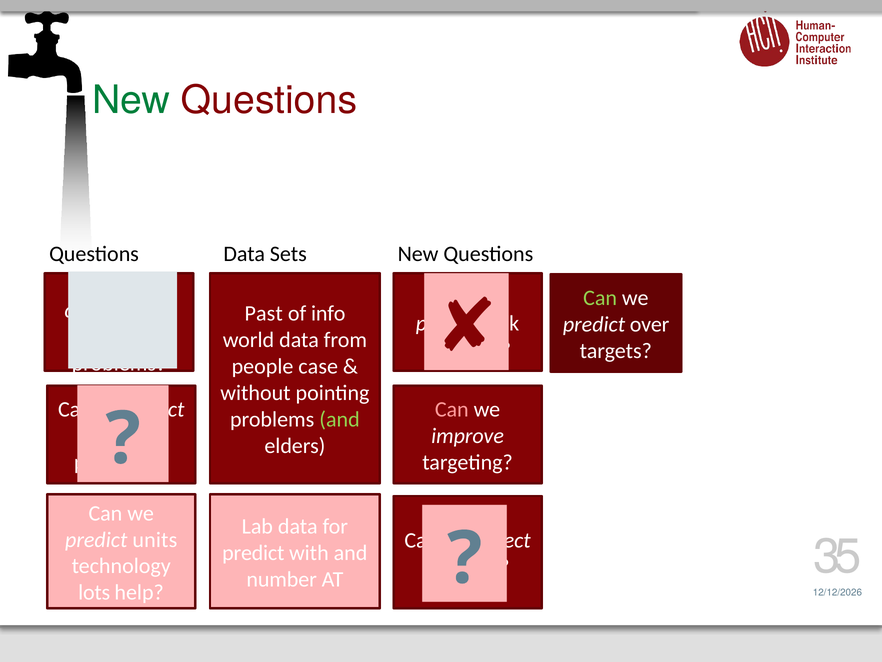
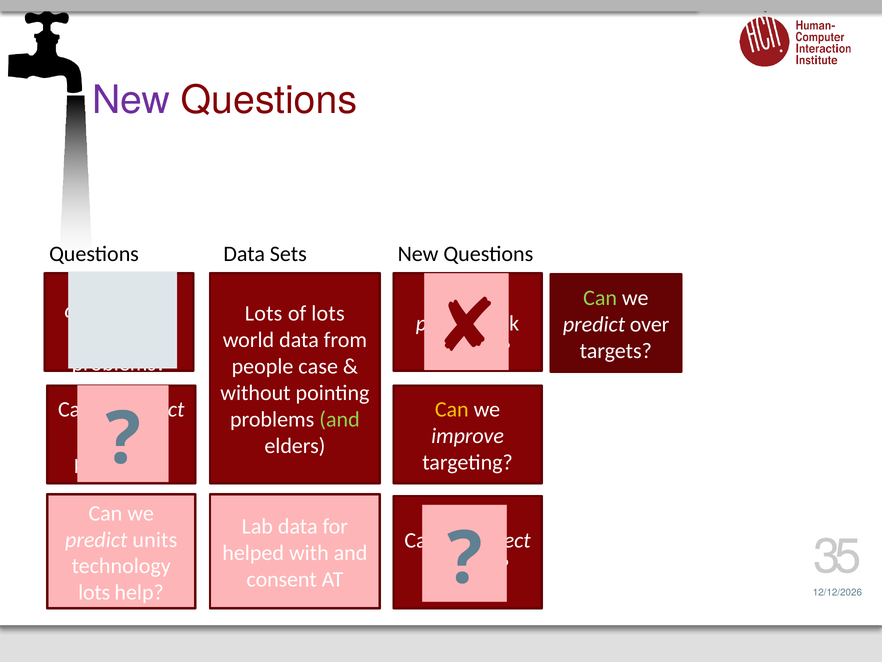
New at (131, 100) colour: green -> purple
Past at (264, 313): Past -> Lots
of info: info -> lots
Can at (452, 409) colour: pink -> yellow
predict at (253, 553): predict -> helped
number: number -> consent
